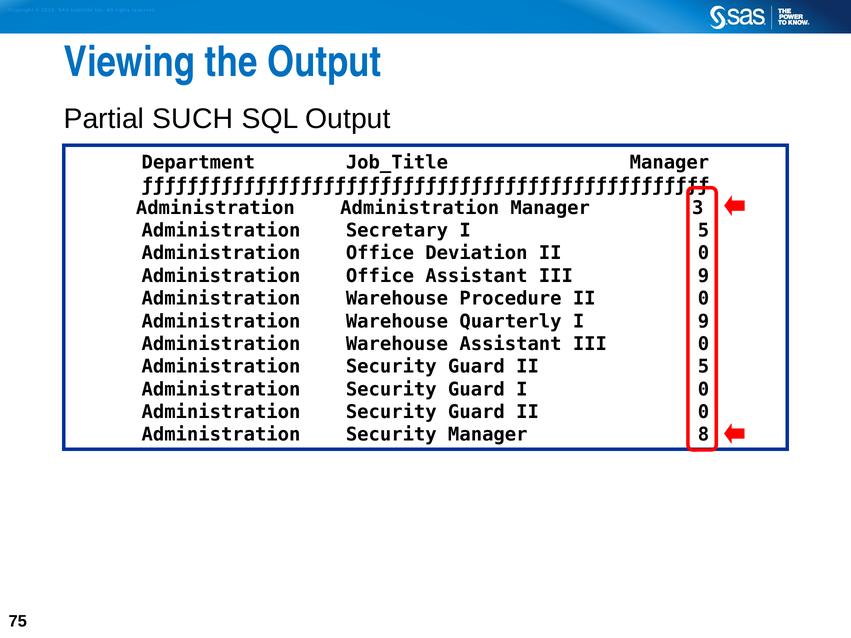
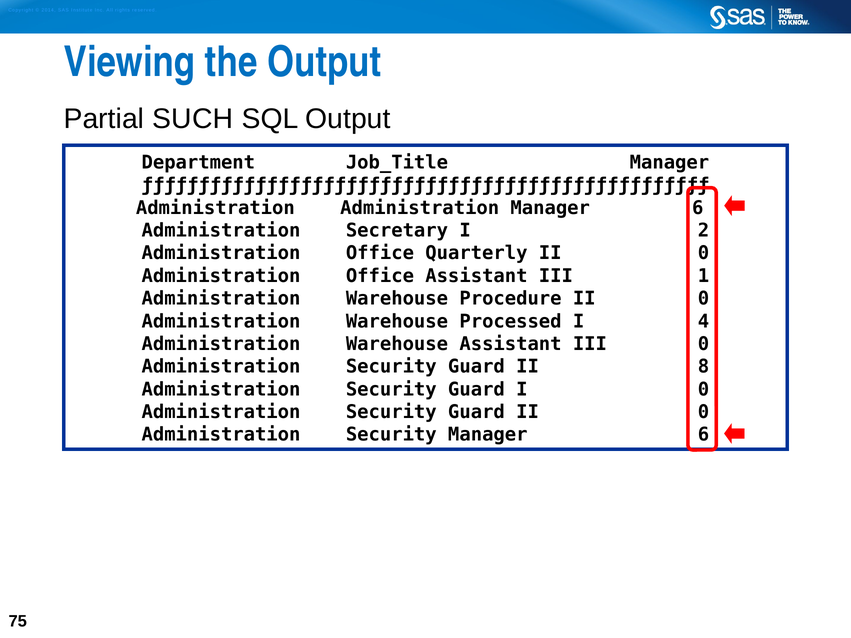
Administration Manager 3: 3 -> 6
I 5: 5 -> 2
Deviation: Deviation -> Quarterly
III 9: 9 -> 1
Quarterly: Quarterly -> Processed
I 9: 9 -> 4
II 5: 5 -> 8
Security Manager 8: 8 -> 6
